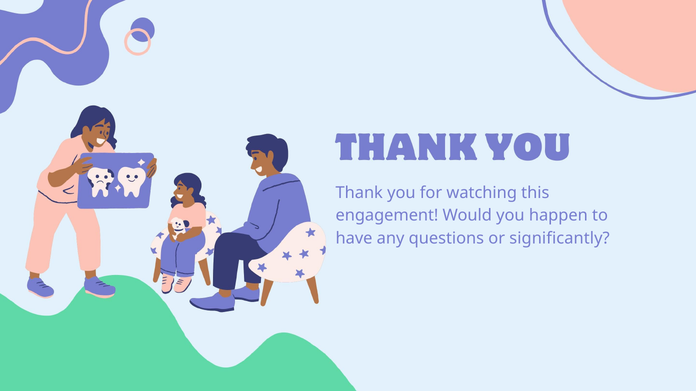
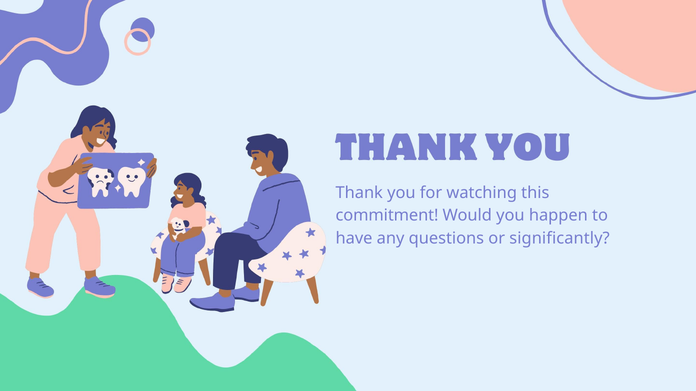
engagement: engagement -> commitment
